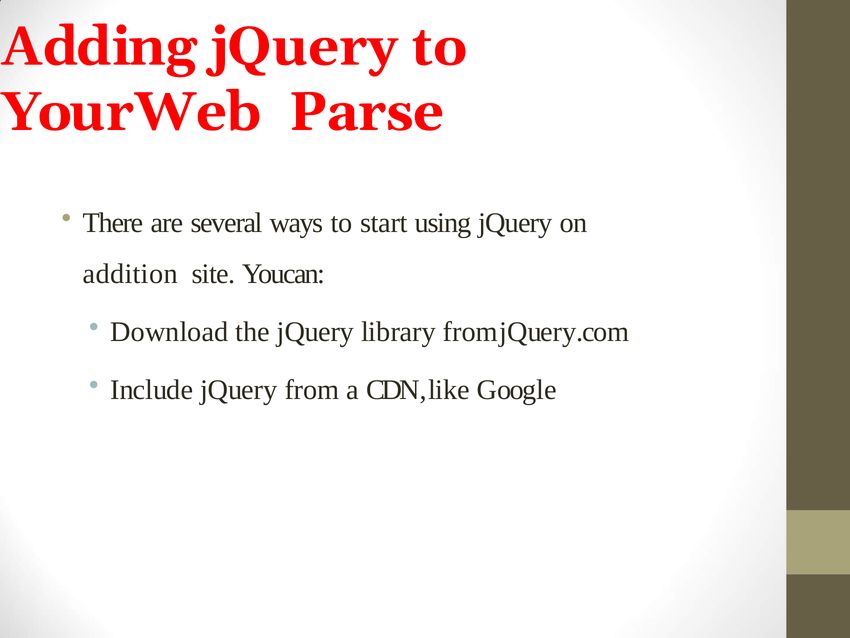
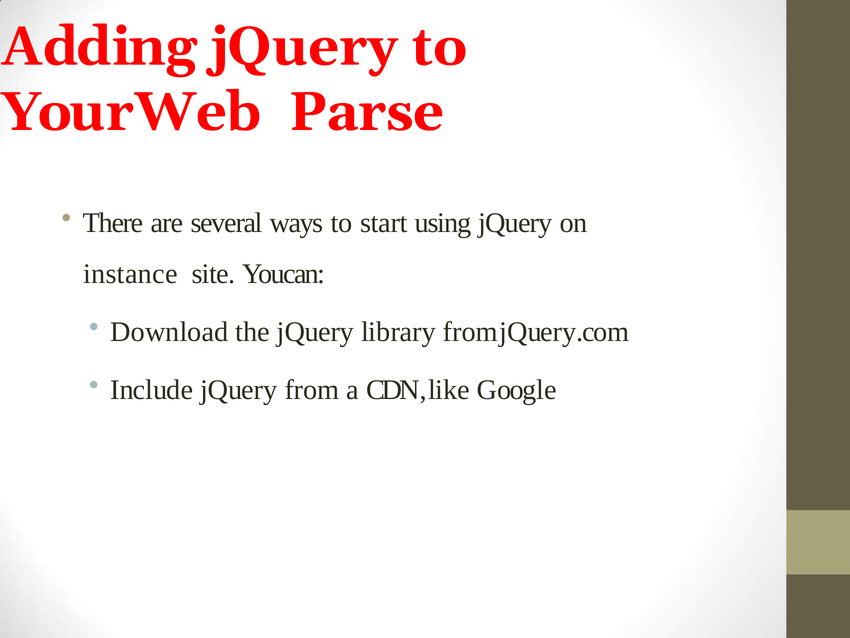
addition: addition -> instance
